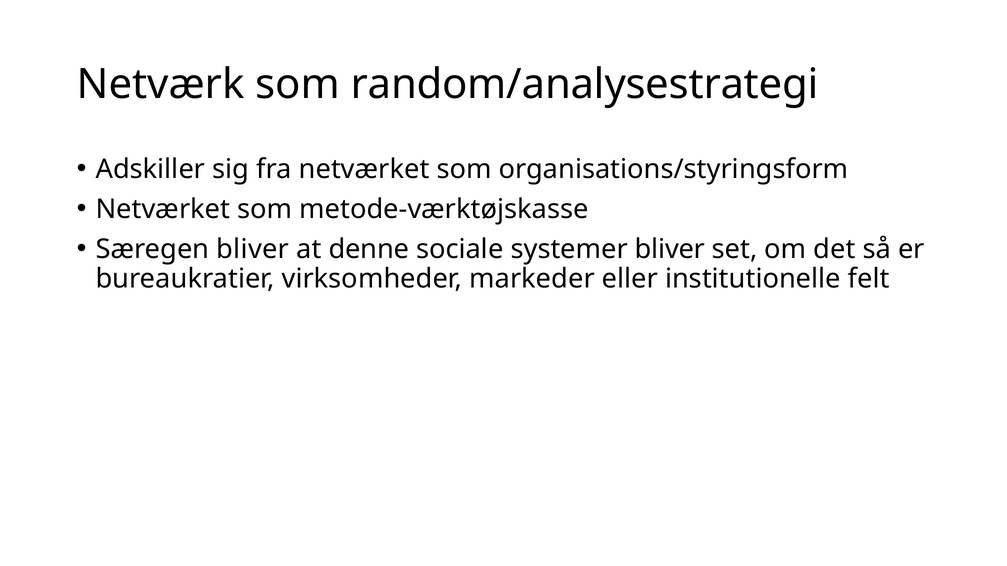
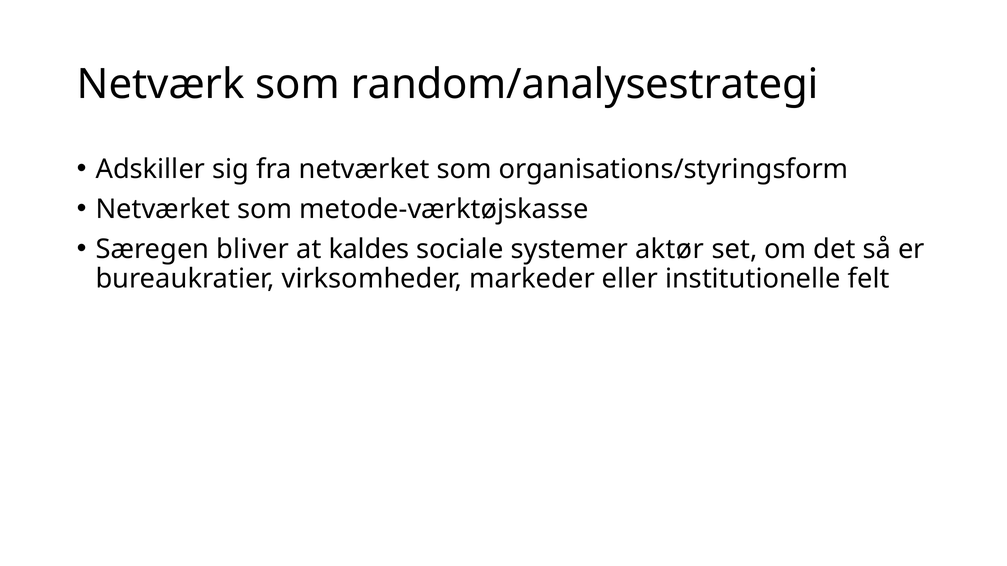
denne: denne -> kaldes
systemer bliver: bliver -> aktør
